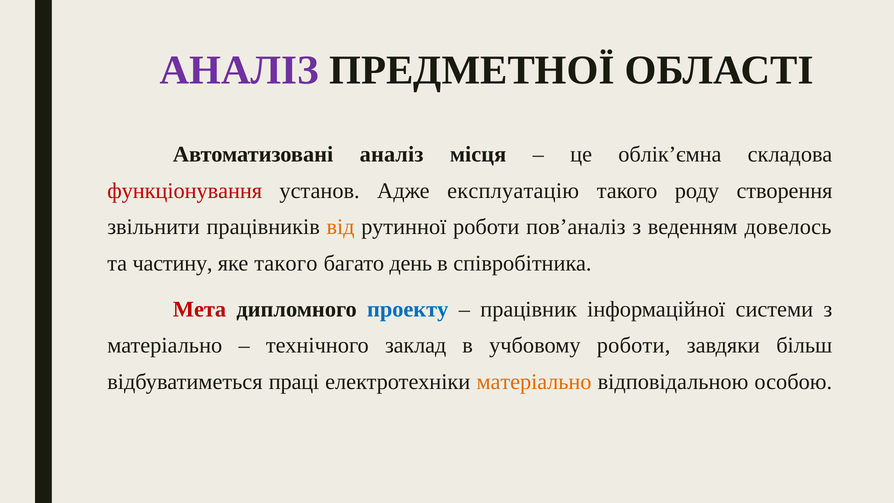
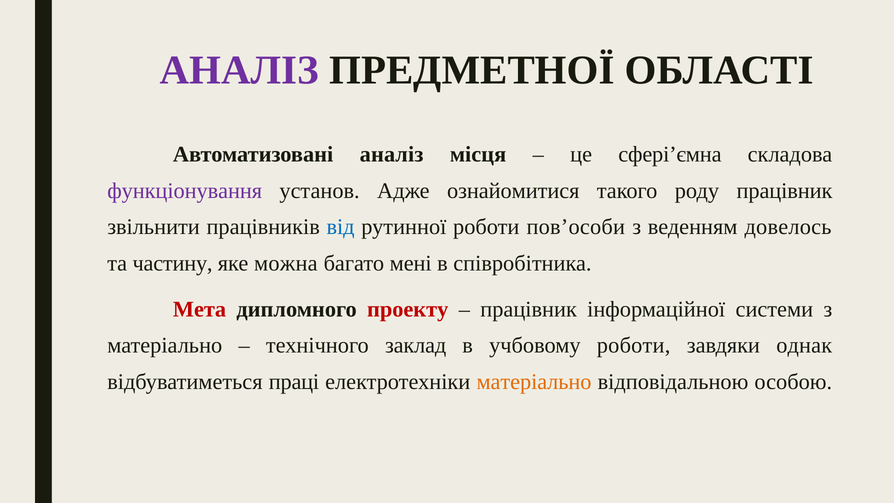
облік’ємна: облік’ємна -> сфері’ємна
функціонування colour: red -> purple
експлуатацію: експлуатацію -> ознайомитися
роду створення: створення -> працівник
від colour: orange -> blue
пов’аналіз: пов’аналіз -> пов’особи
яке такого: такого -> можна
день: день -> мені
проекту colour: blue -> red
більш: більш -> однак
